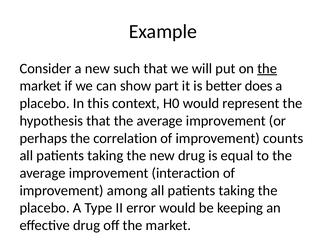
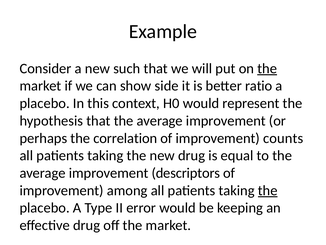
part: part -> side
does: does -> ratio
interaction: interaction -> descriptors
the at (268, 190) underline: none -> present
